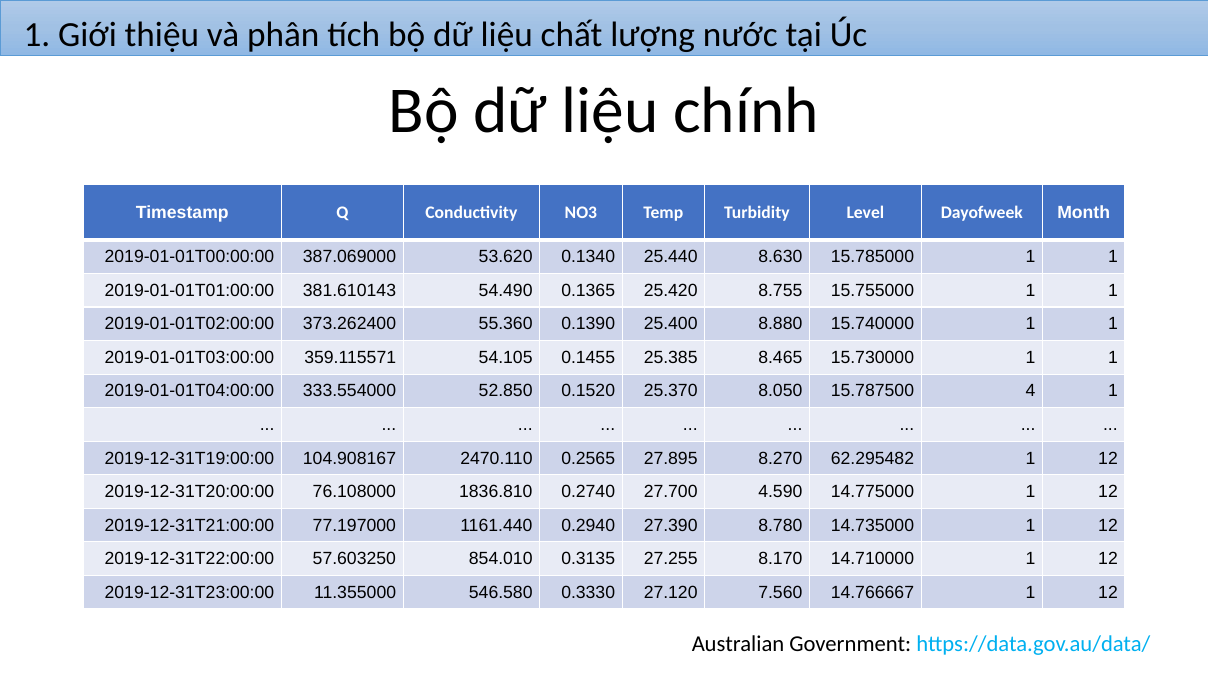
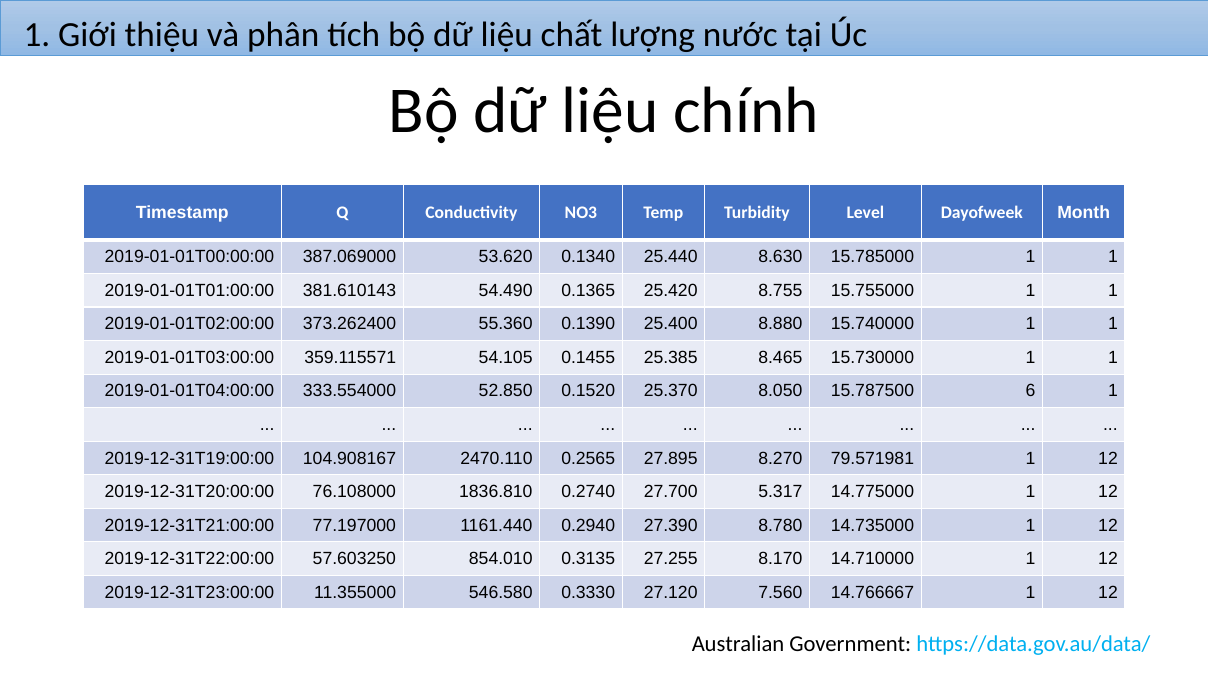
4: 4 -> 6
62.295482: 62.295482 -> 79.571981
4.590: 4.590 -> 5.317
